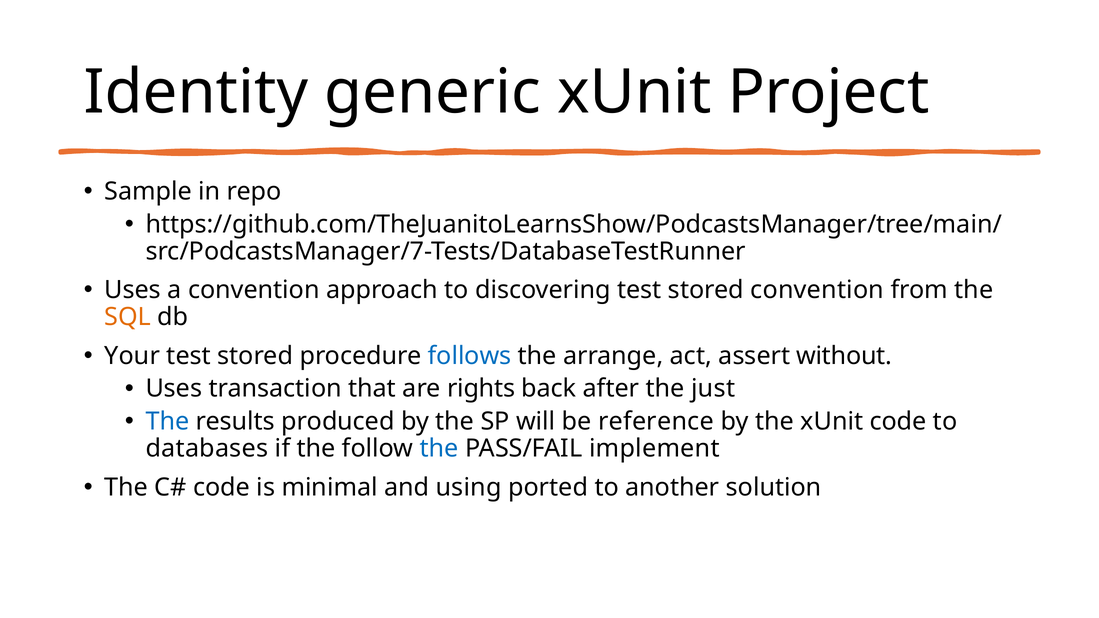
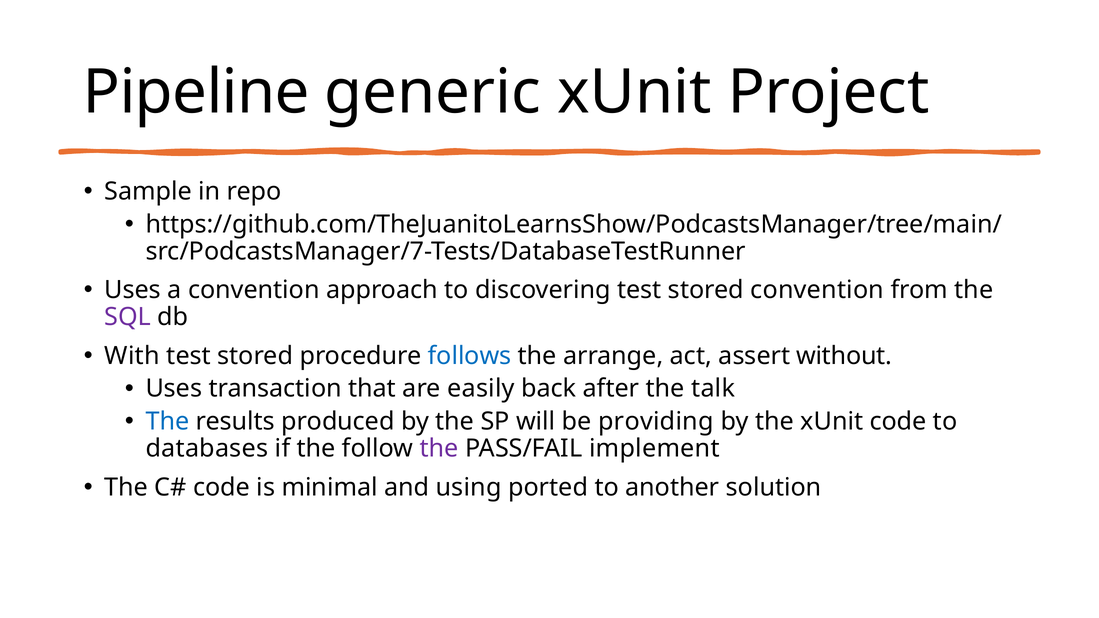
Identity: Identity -> Pipeline
SQL colour: orange -> purple
Your: Your -> With
rights: rights -> easily
just: just -> talk
reference: reference -> providing
the at (439, 449) colour: blue -> purple
